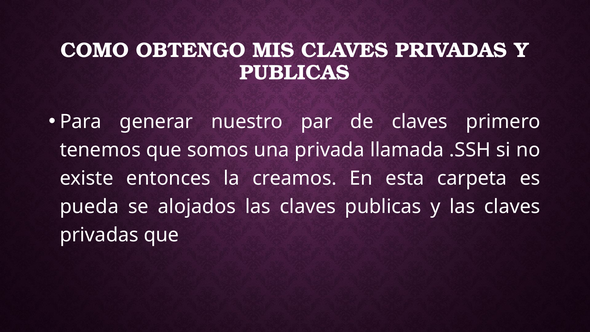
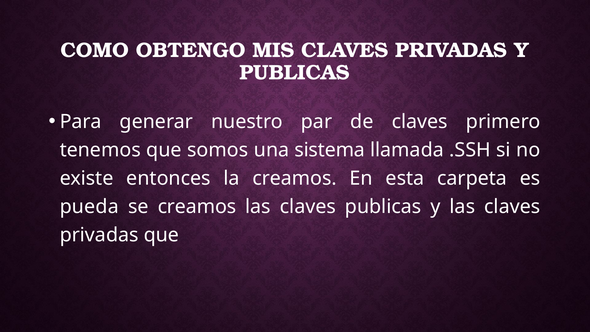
privada: privada -> sistema
se alojados: alojados -> creamos
